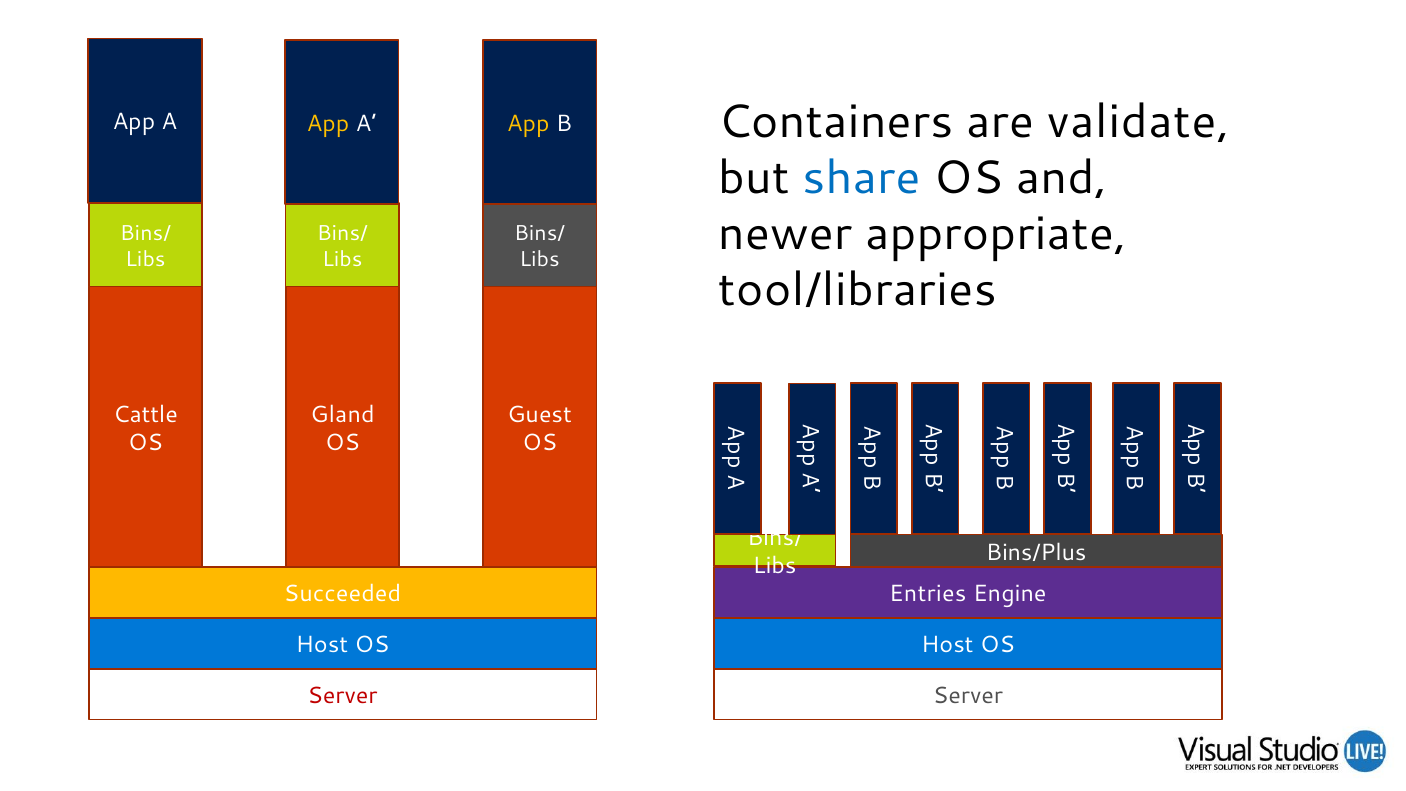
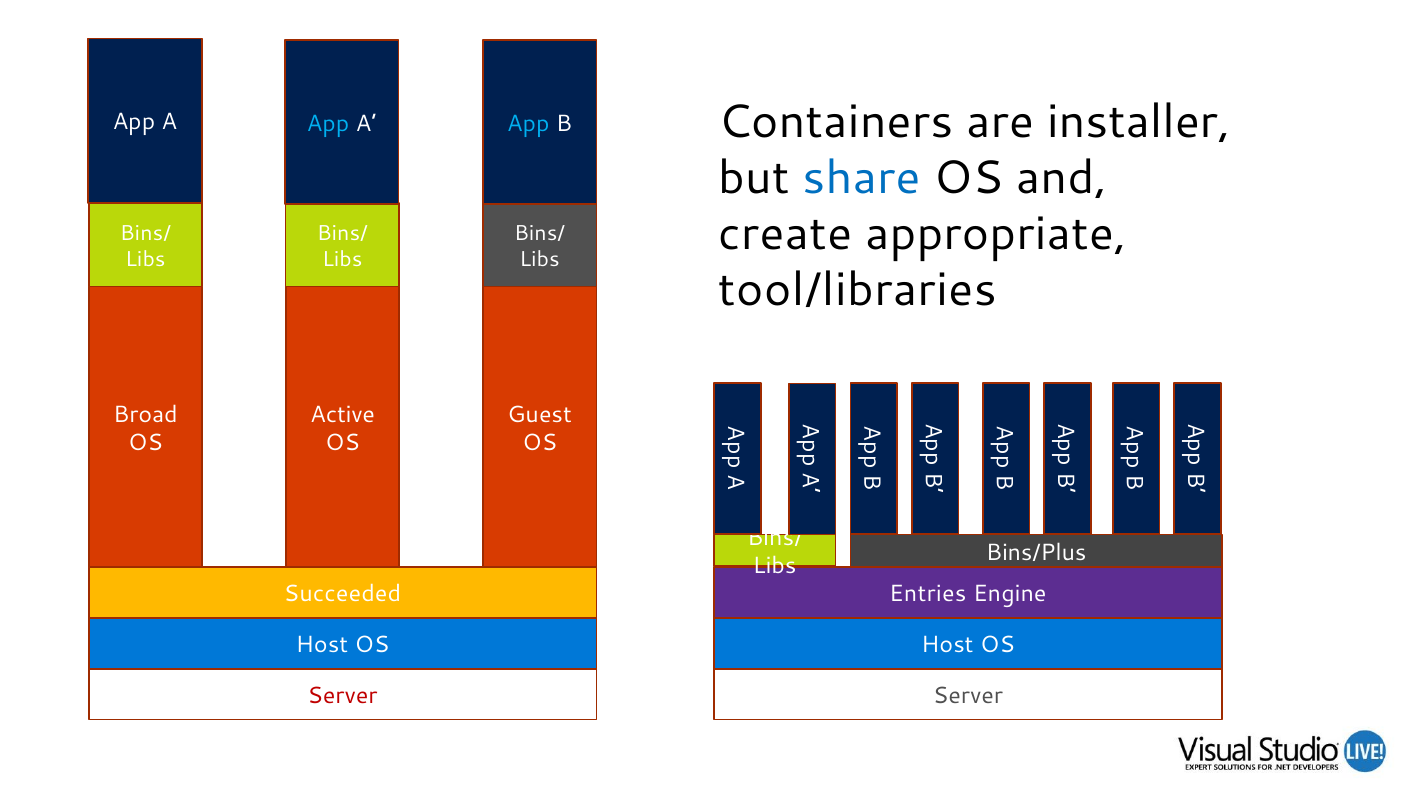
validate: validate -> installer
App at (328, 124) colour: yellow -> light blue
App at (528, 124) colour: yellow -> light blue
newer: newer -> create
Cattle: Cattle -> Broad
Gland: Gland -> Active
